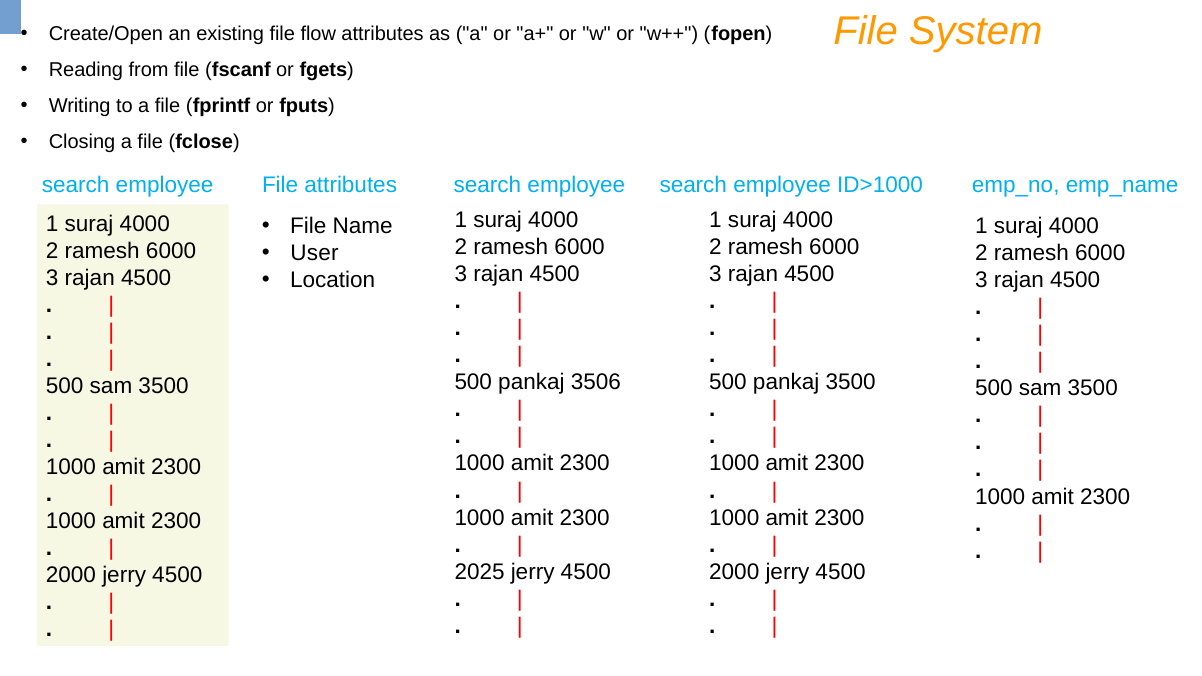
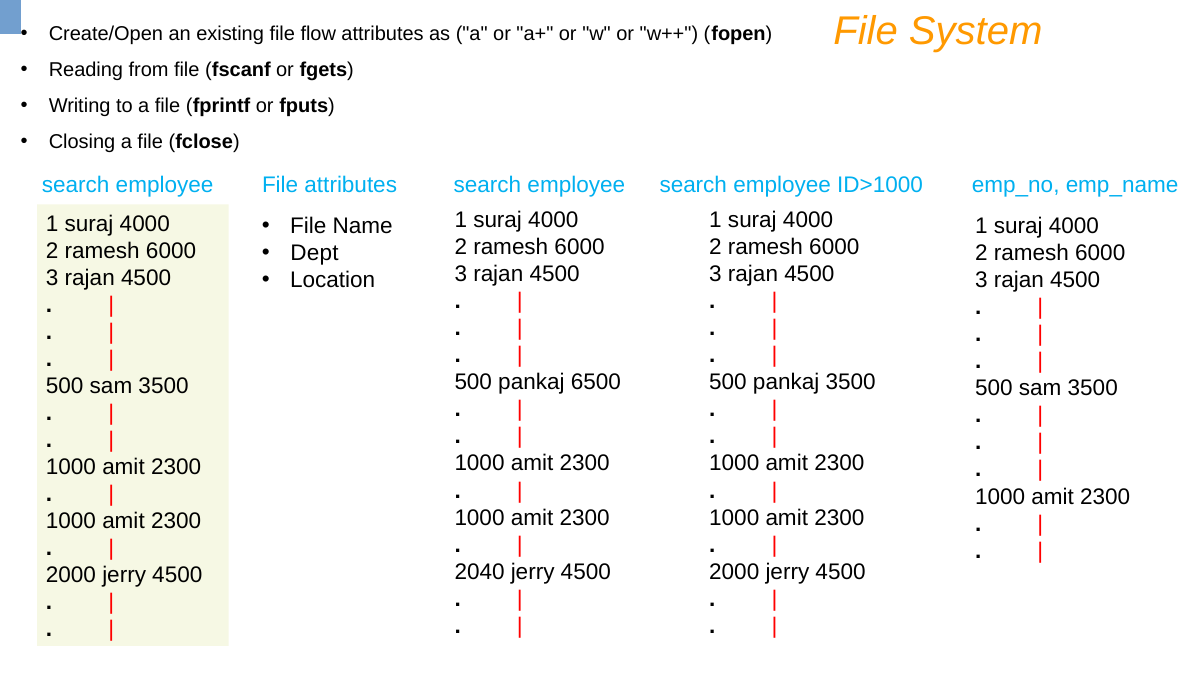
User: User -> Dept
3506: 3506 -> 6500
2025: 2025 -> 2040
